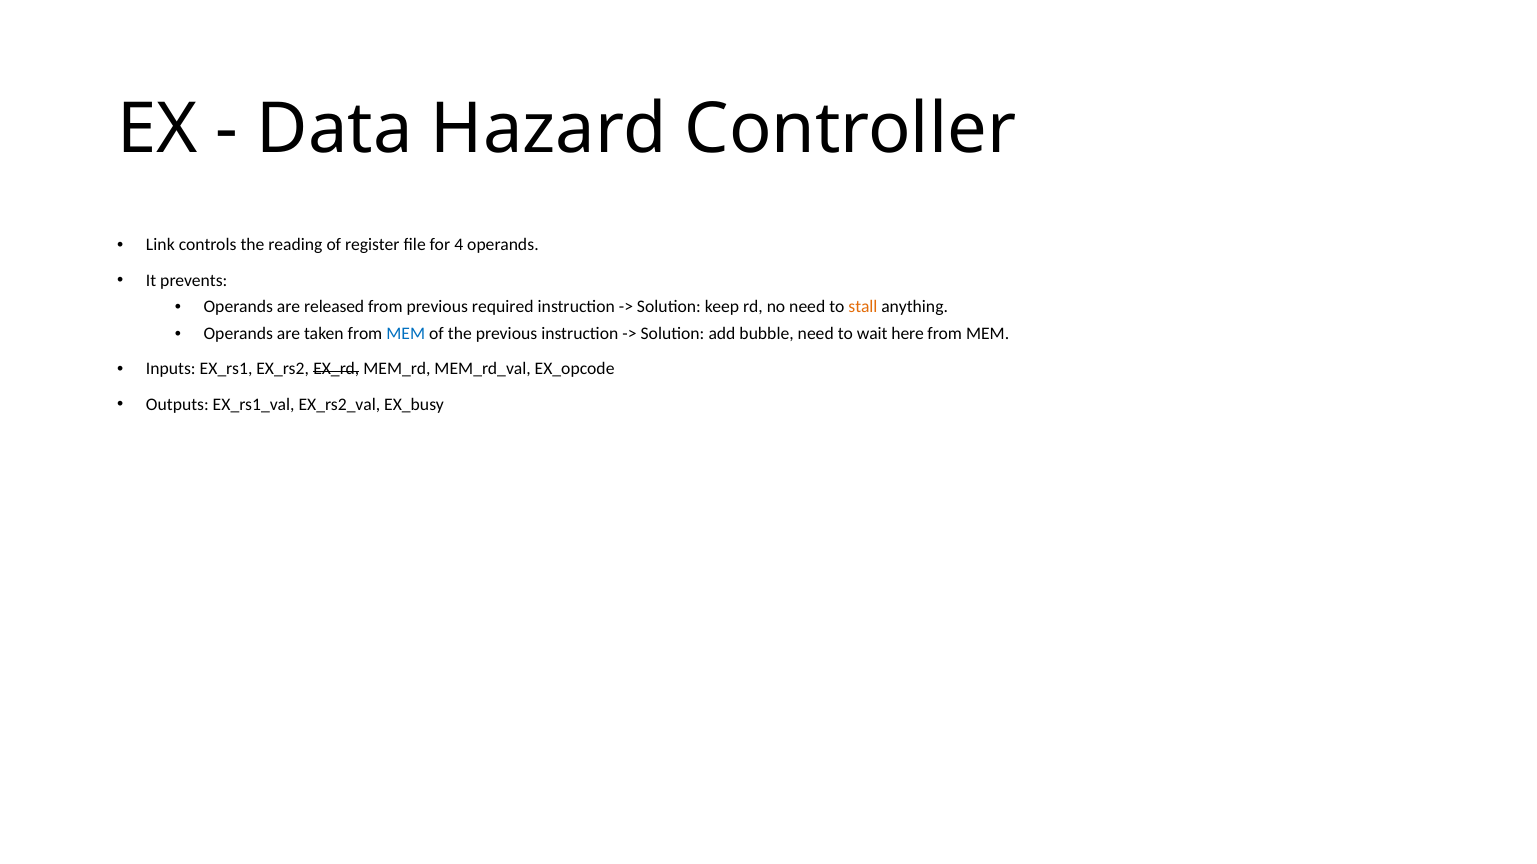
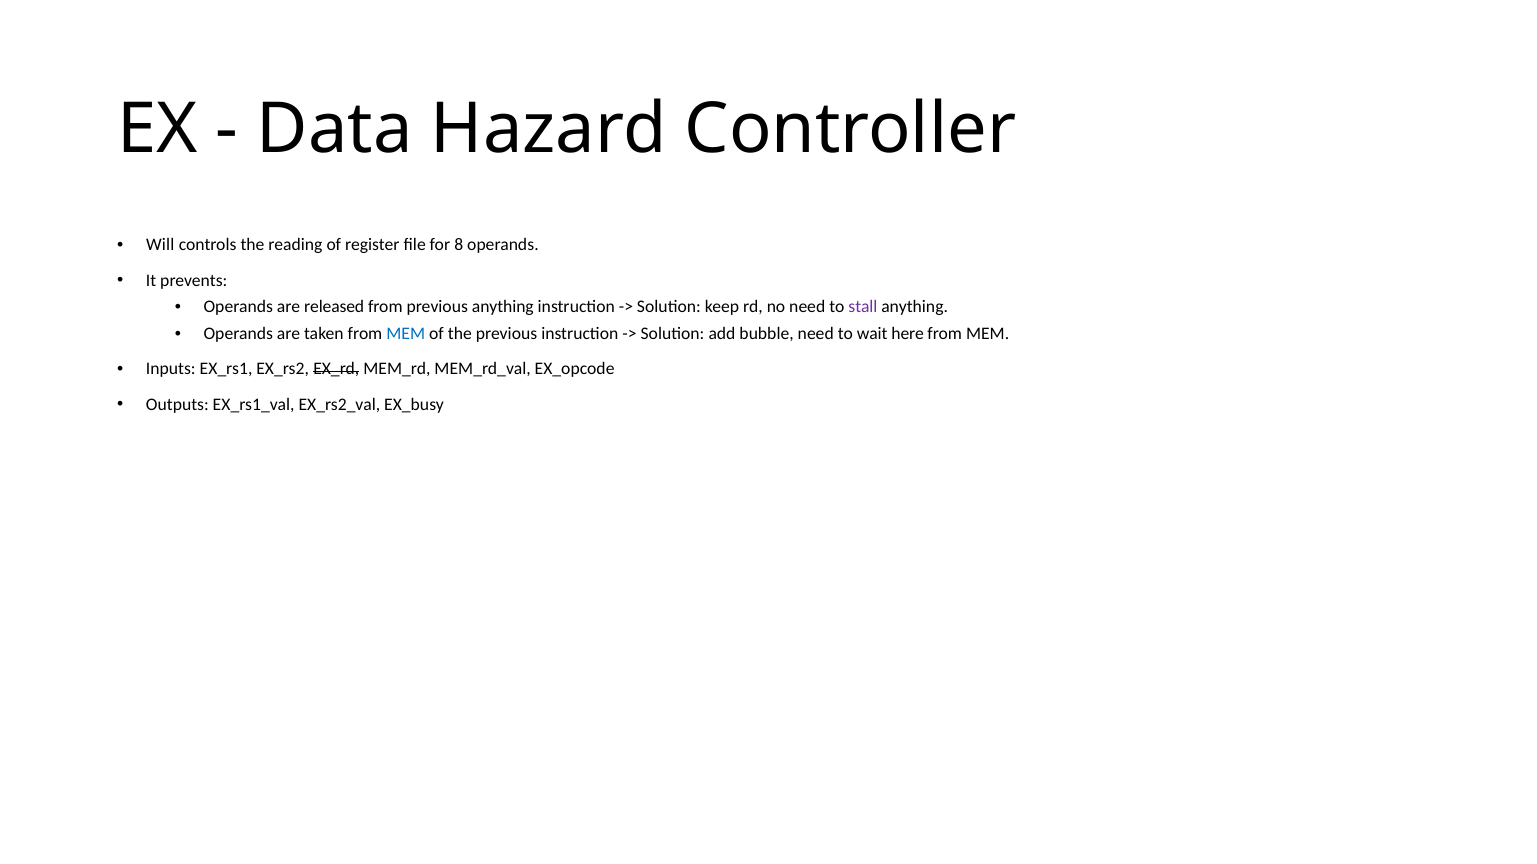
Link: Link -> Will
4: 4 -> 8
previous required: required -> anything
stall colour: orange -> purple
